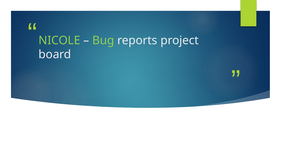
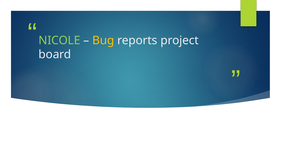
Bug colour: light green -> yellow
